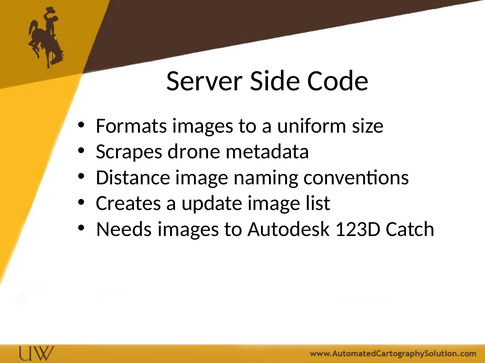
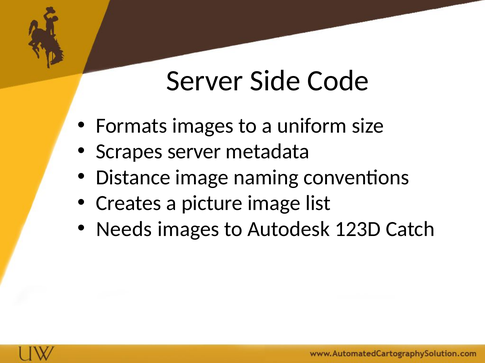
Scrapes drone: drone -> server
update: update -> picture
